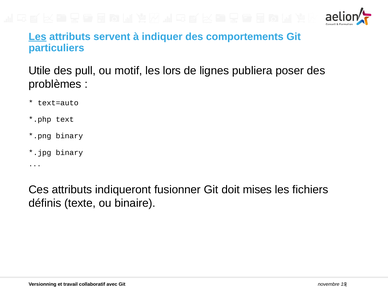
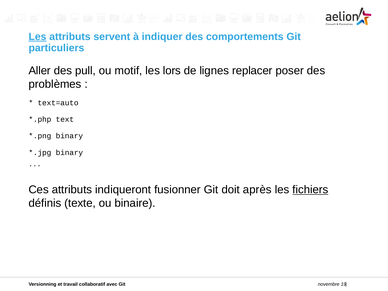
Utile: Utile -> Aller
publiera: publiera -> replacer
mises: mises -> après
fichiers underline: none -> present
